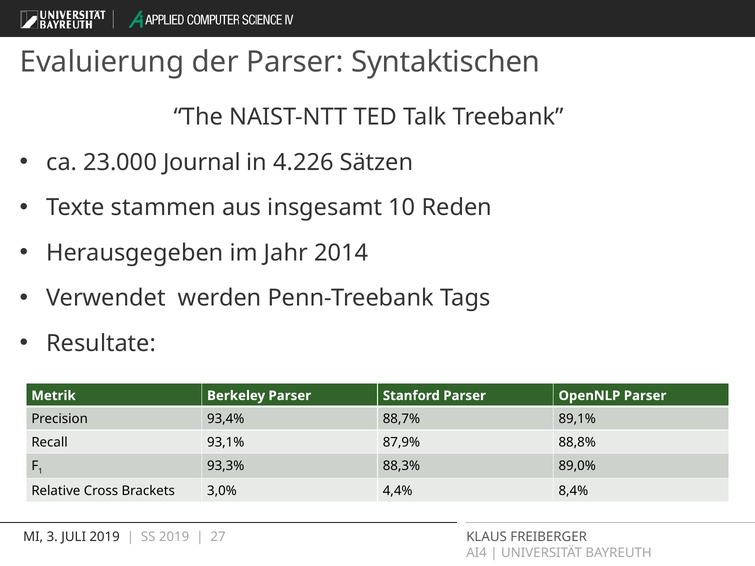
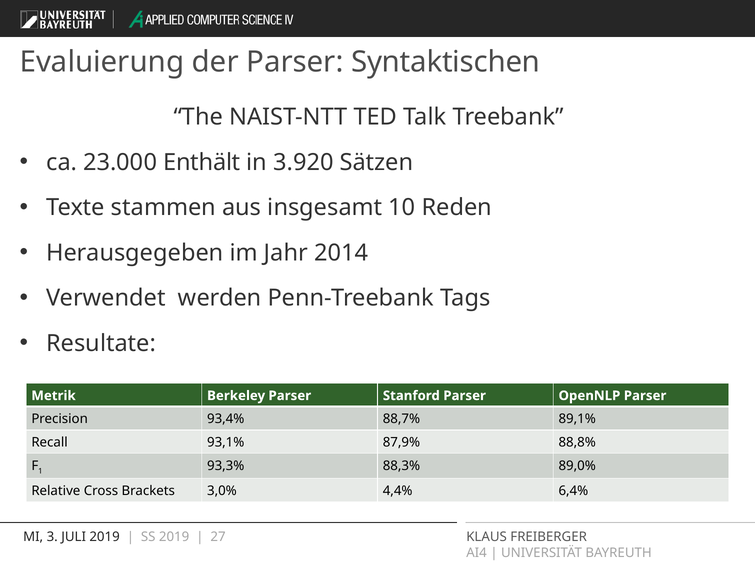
Journal: Journal -> Enthält
4.226: 4.226 -> 3.920
8,4%: 8,4% -> 6,4%
